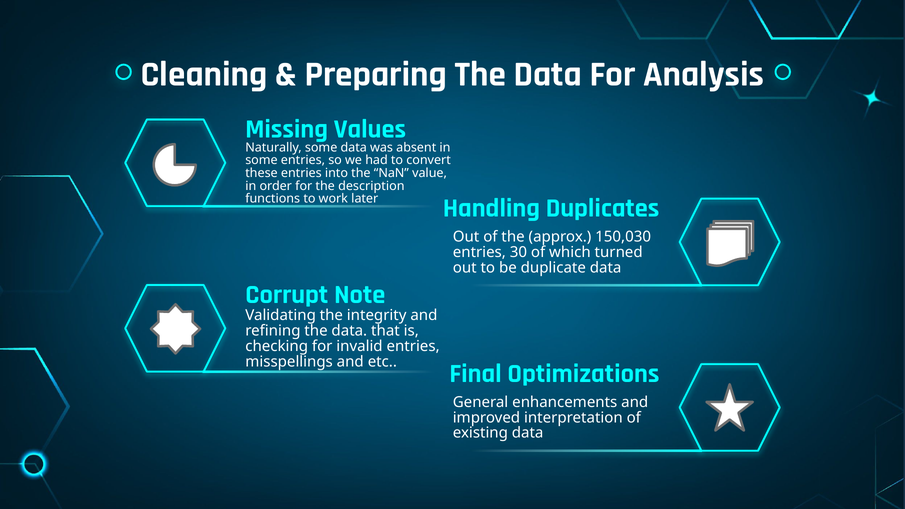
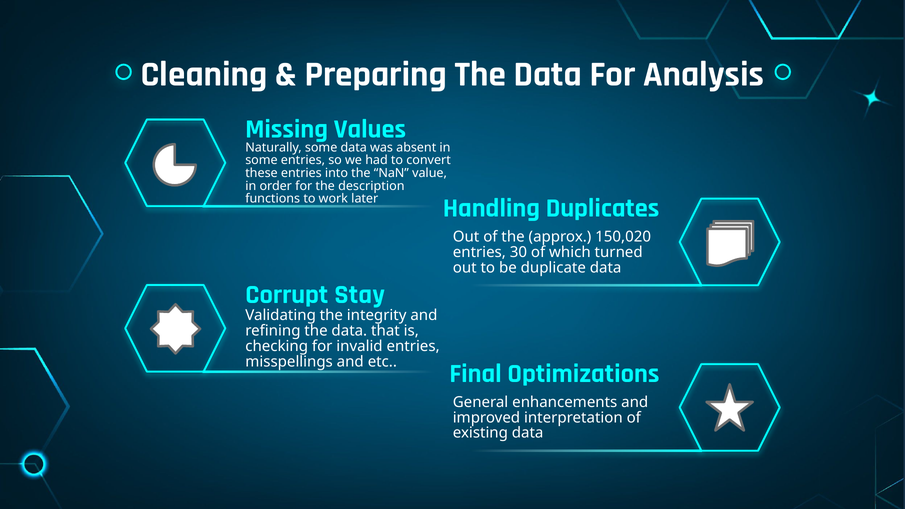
150,030: 150,030 -> 150,020
Note: Note -> Stay
